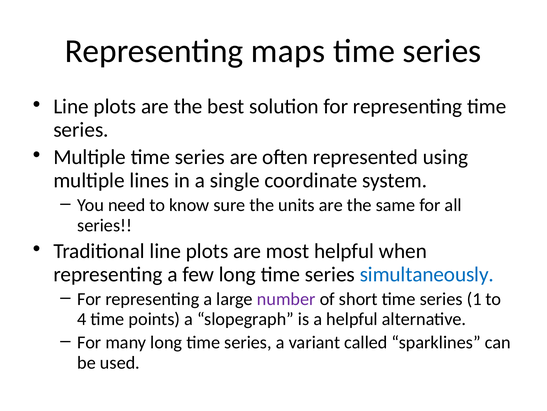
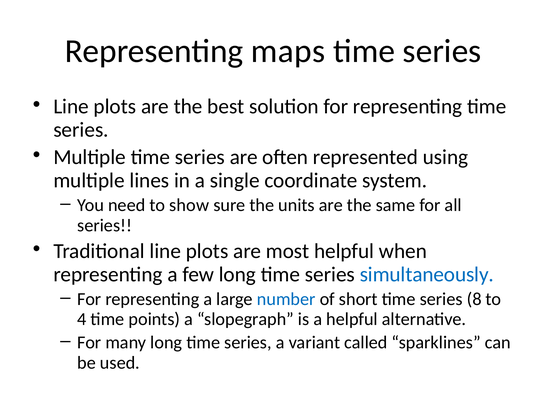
know: know -> show
number colour: purple -> blue
1: 1 -> 8
